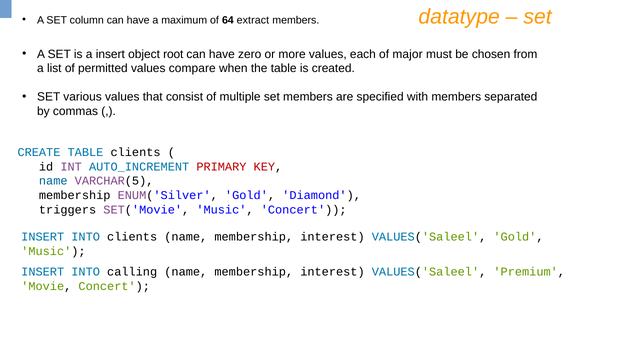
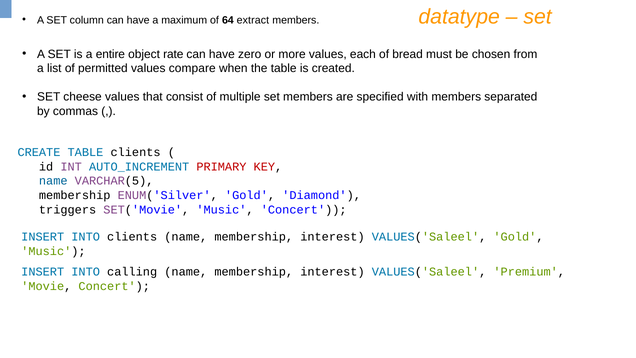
a insert: insert -> entire
root: root -> rate
major: major -> bread
various: various -> cheese
